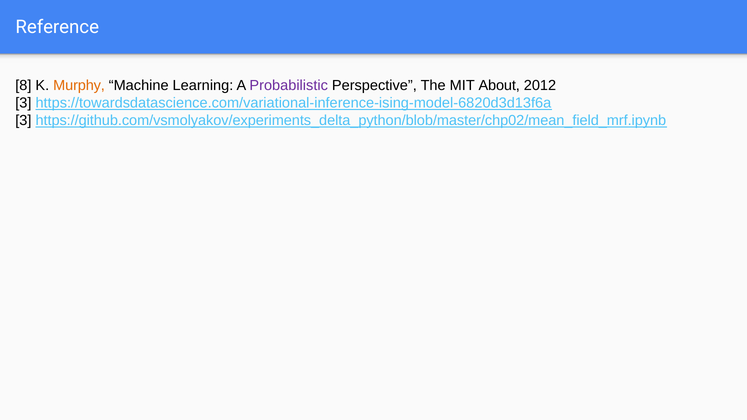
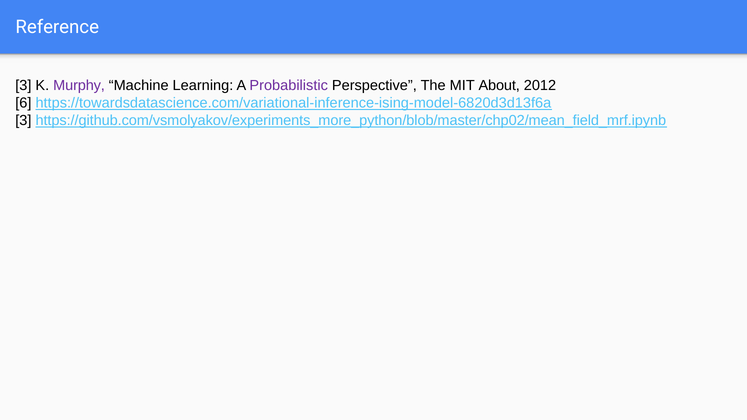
8 at (23, 86): 8 -> 3
Murphy colour: orange -> purple
3 at (23, 103): 3 -> 6
https://github.com/vsmolyakov/experiments_delta_python/blob/master/chp02/mean_field_mrf.ipynb: https://github.com/vsmolyakov/experiments_delta_python/blob/master/chp02/mean_field_mrf.ipynb -> https://github.com/vsmolyakov/experiments_more_python/blob/master/chp02/mean_field_mrf.ipynb
